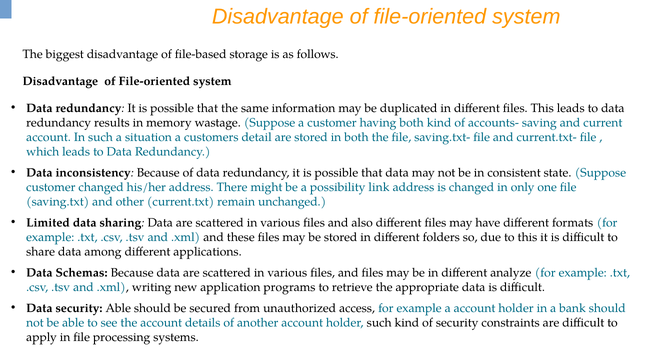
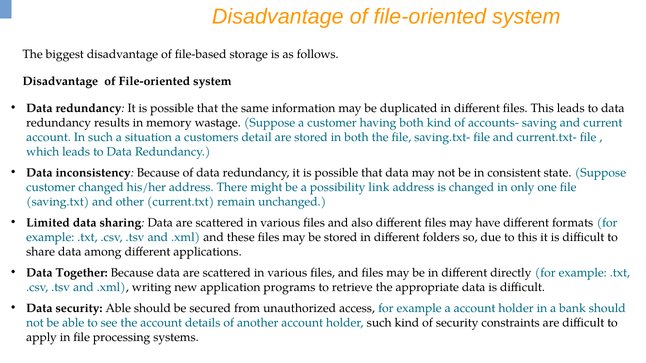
Schemas: Schemas -> Together
analyze: analyze -> directly
